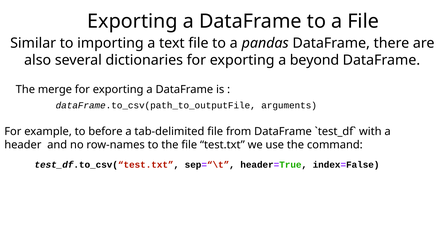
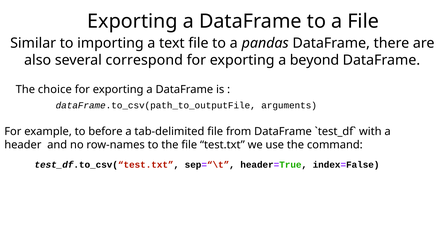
dictionaries: dictionaries -> correspond
merge: merge -> choice
